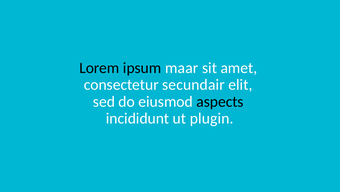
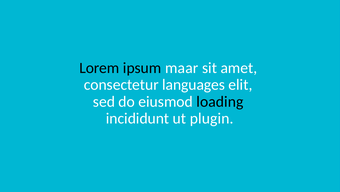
secundair: secundair -> languages
aspects: aspects -> loading
